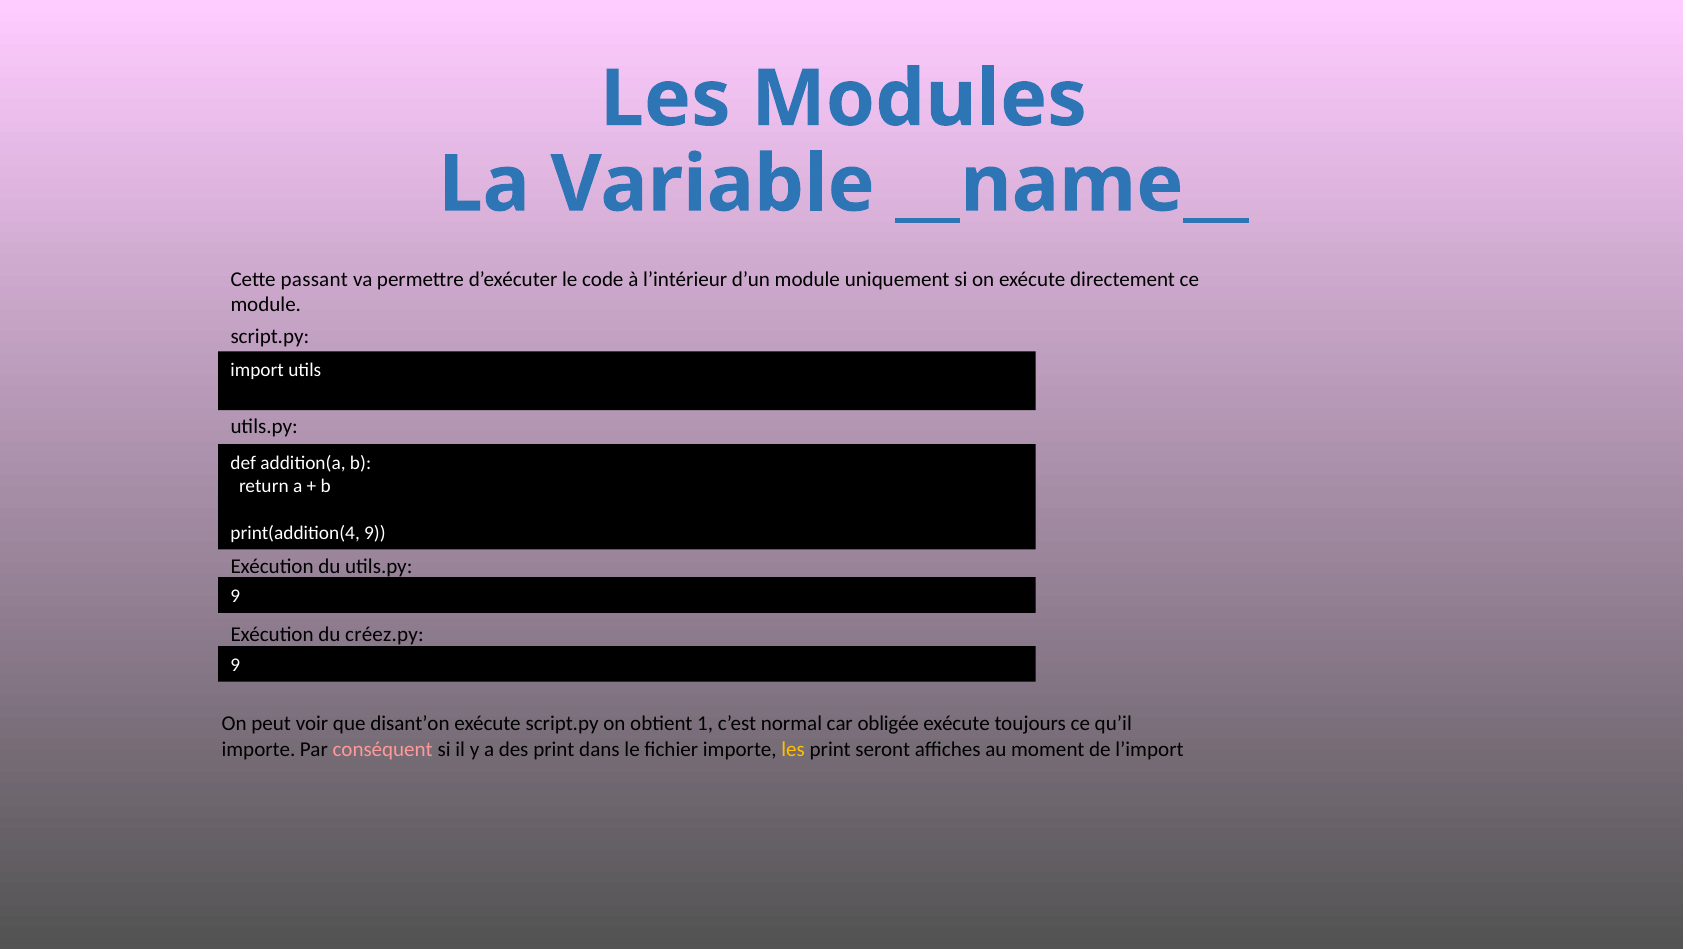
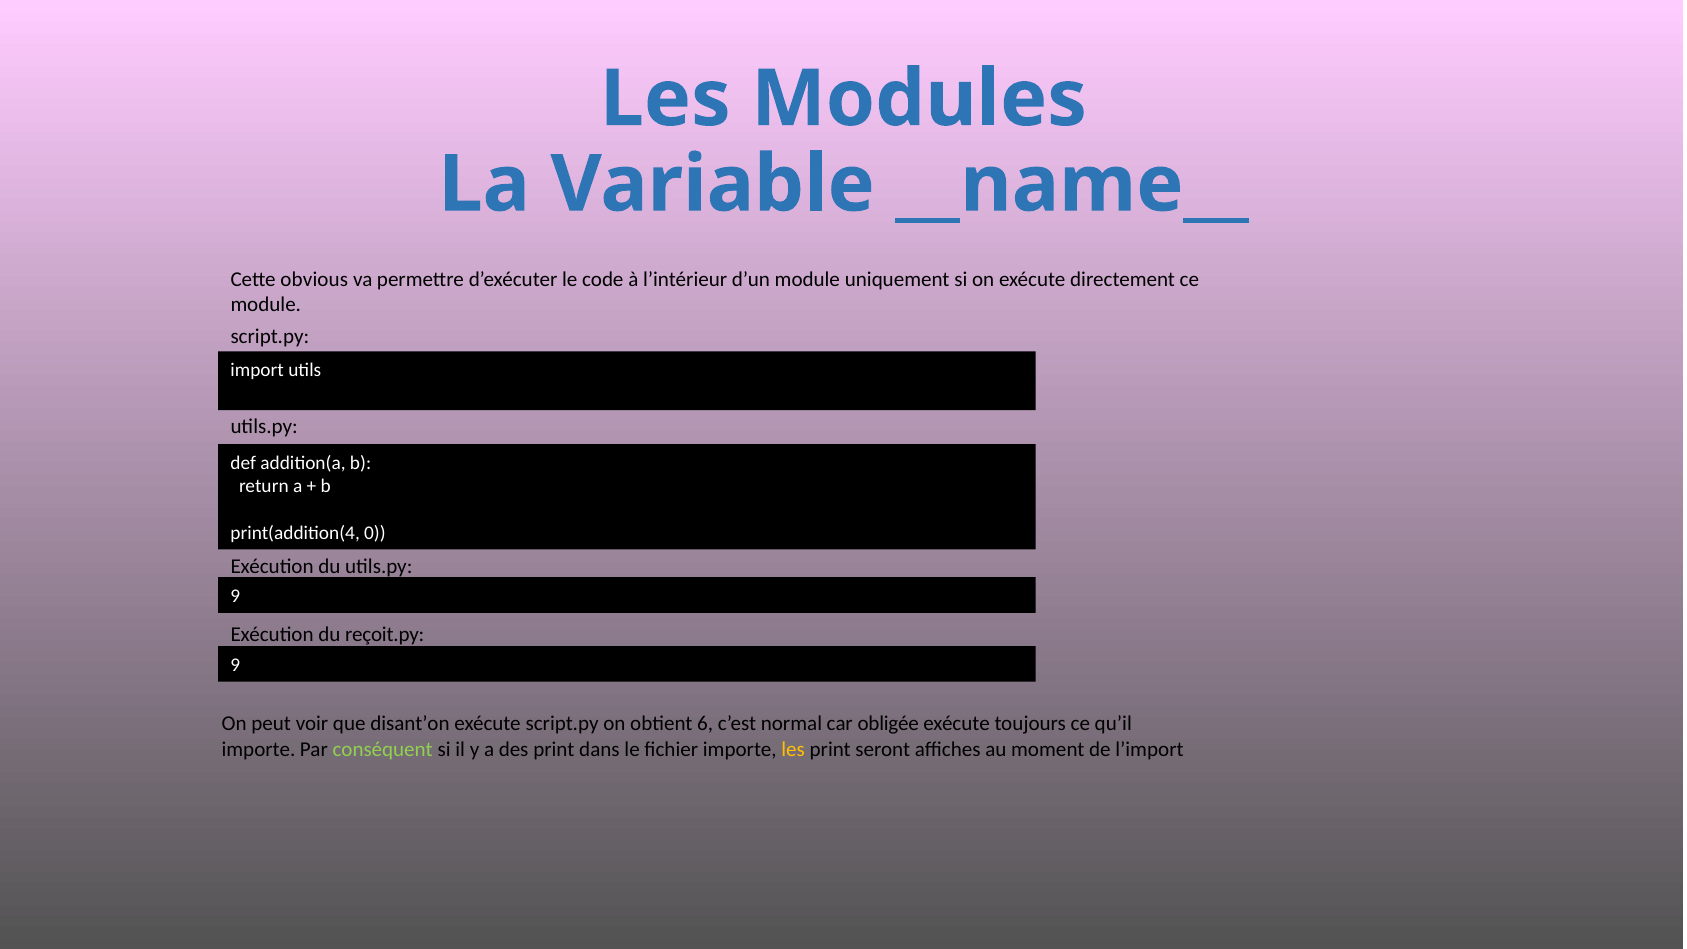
passant: passant -> obvious
print(addition(4 9: 9 -> 0
créez.py: créez.py -> reçoit.py
1: 1 -> 6
conséquent colour: pink -> light green
